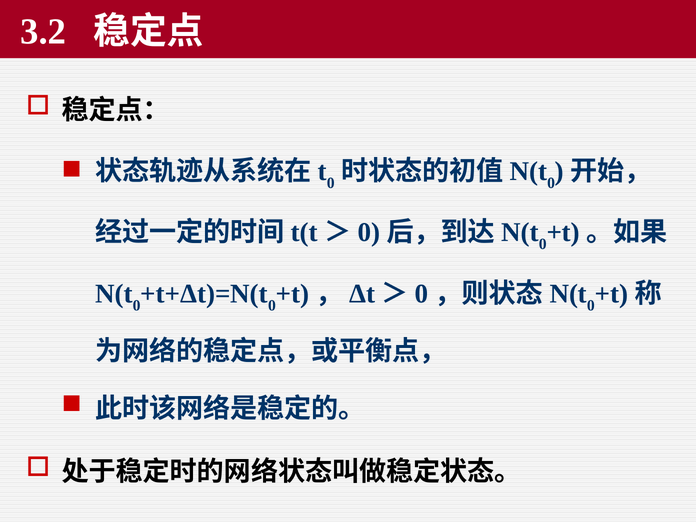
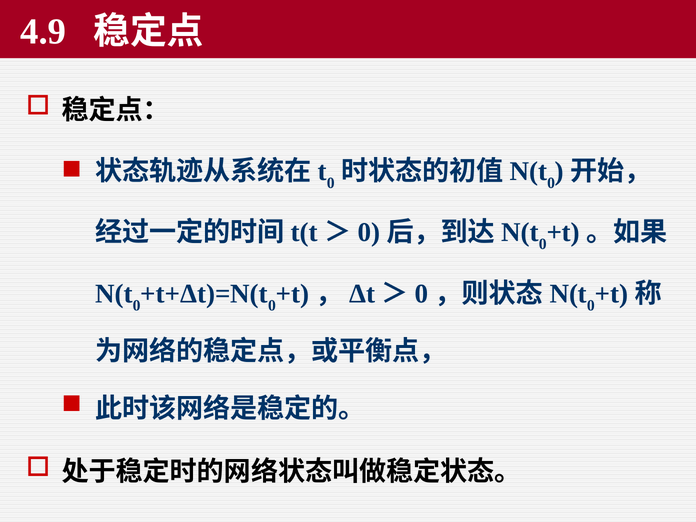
3.2: 3.2 -> 4.9
